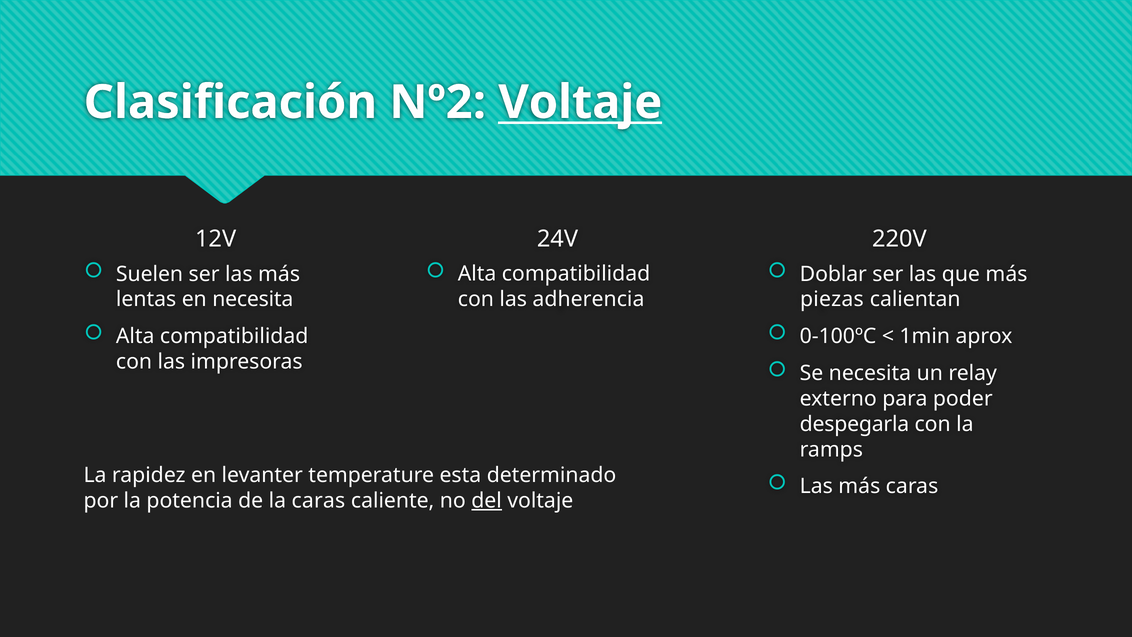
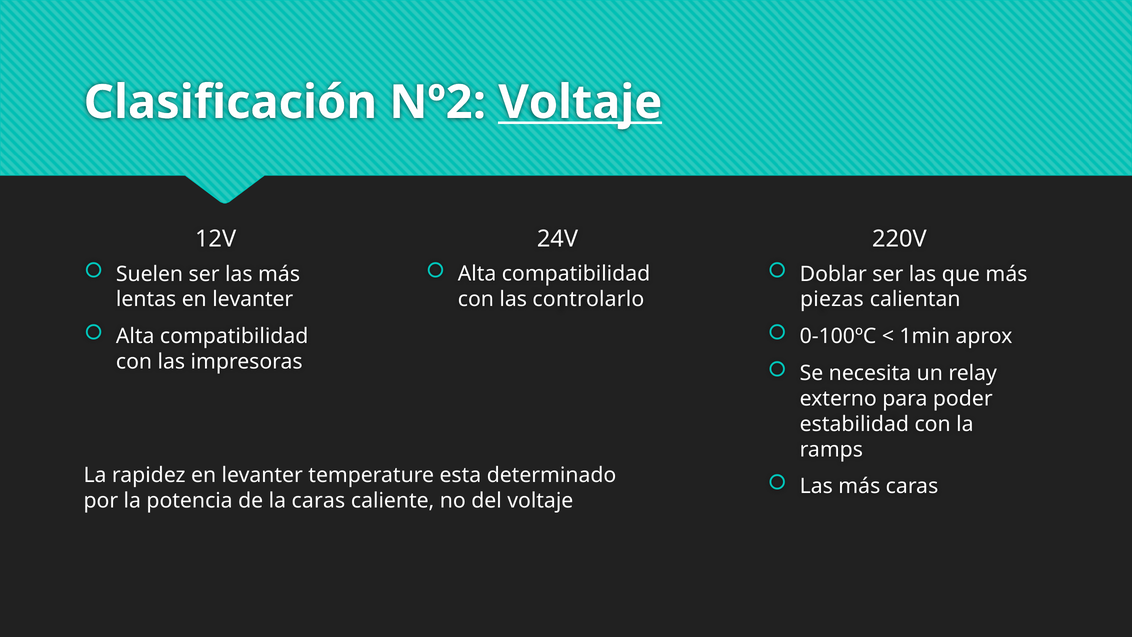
lentas en necesita: necesita -> levanter
adherencia: adherencia -> controlarlo
despegarla: despegarla -> estabilidad
del underline: present -> none
